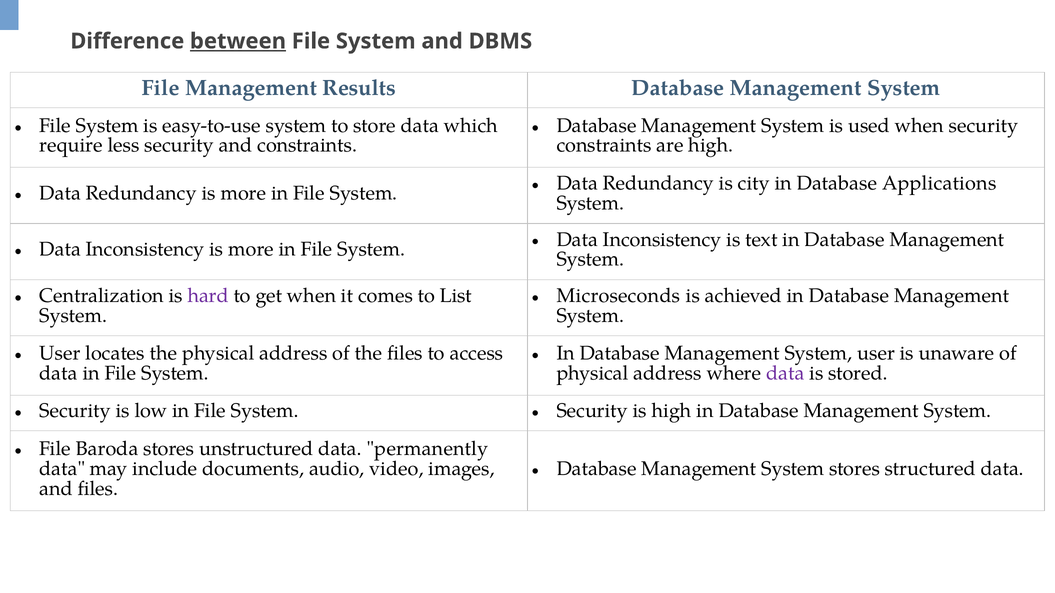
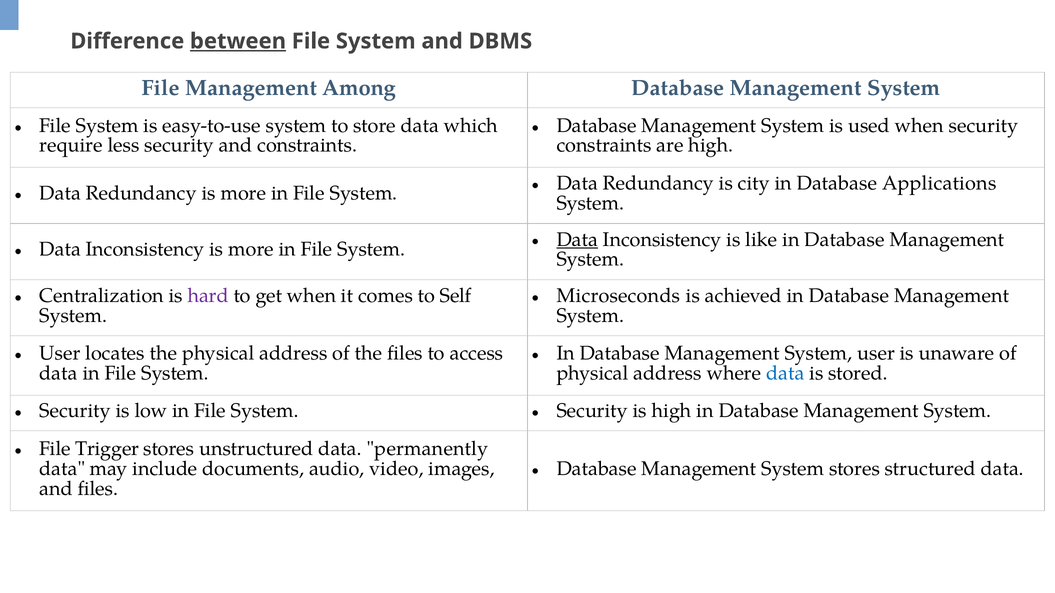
Results: Results -> Among
Data at (577, 240) underline: none -> present
text: text -> like
List: List -> Self
data at (785, 374) colour: purple -> blue
Baroda: Baroda -> Trigger
